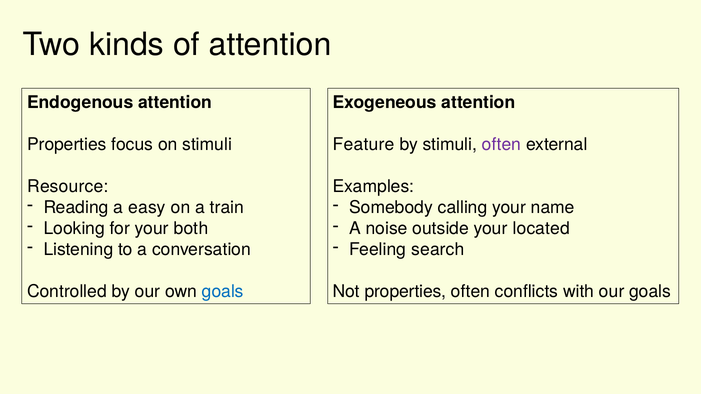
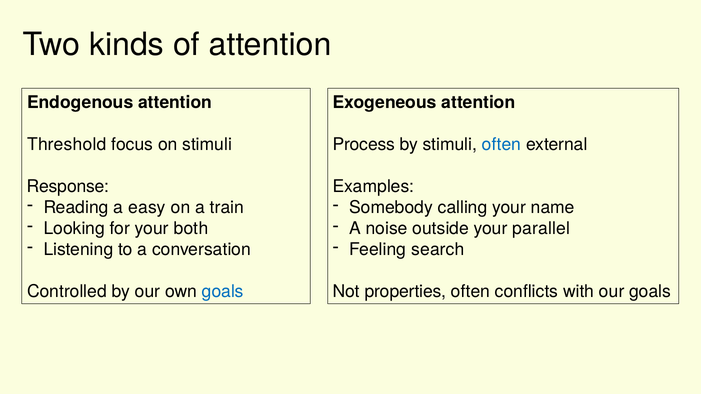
Properties at (67, 145): Properties -> Threshold
Feature: Feature -> Process
often at (502, 145) colour: purple -> blue
Resource: Resource -> Response
located: located -> parallel
